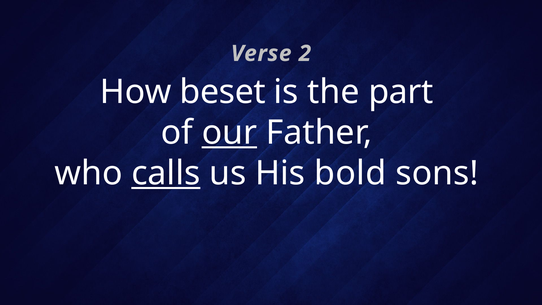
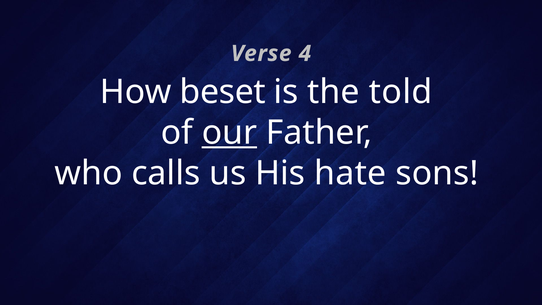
2: 2 -> 4
part: part -> told
calls underline: present -> none
bold: bold -> hate
